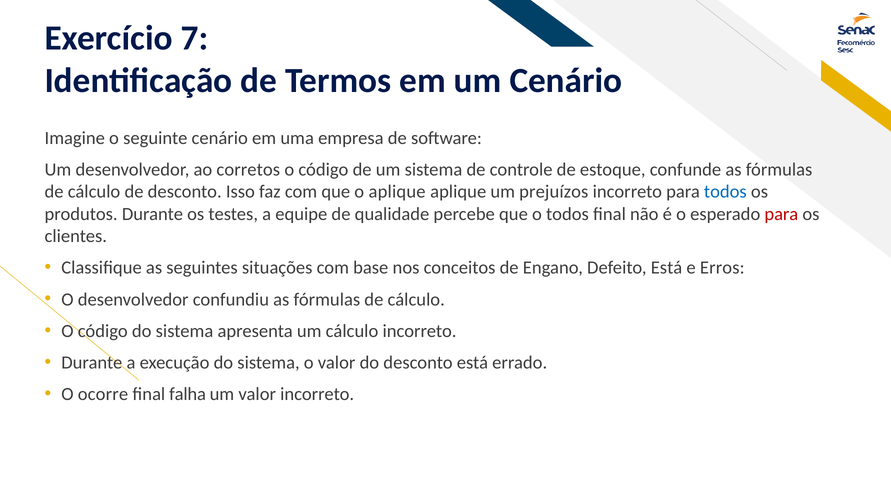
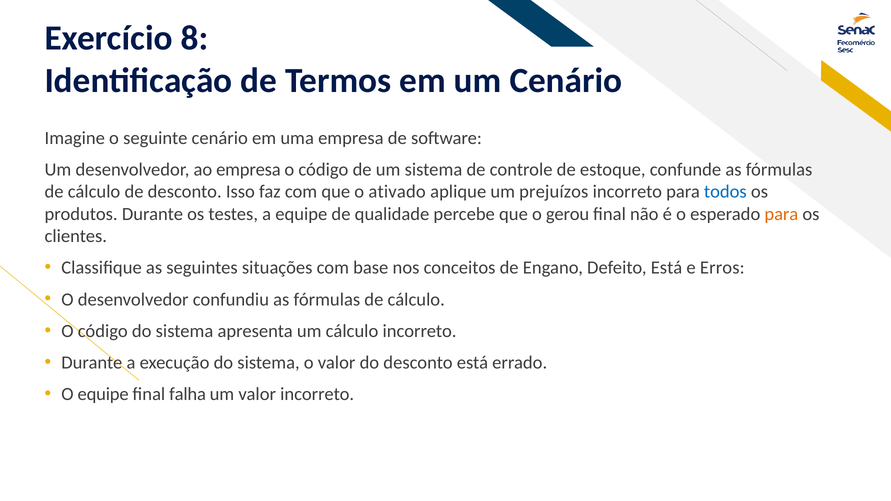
7: 7 -> 8
ao corretos: corretos -> empresa
o aplique: aplique -> ativado
o todos: todos -> gerou
para at (781, 214) colour: red -> orange
O ocorre: ocorre -> equipe
